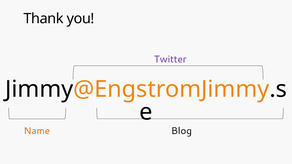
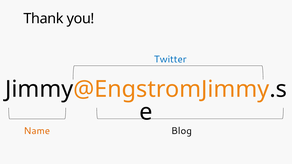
Twitter colour: purple -> blue
